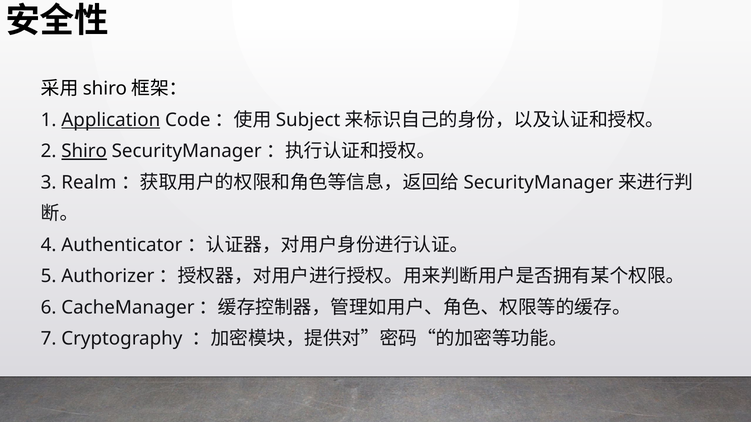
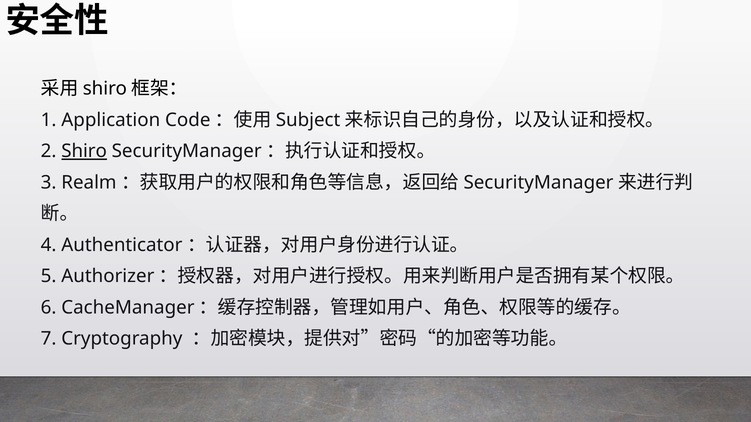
Application underline: present -> none
